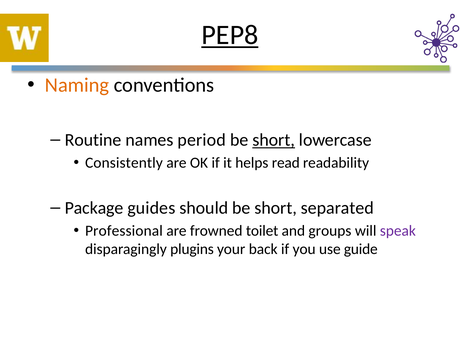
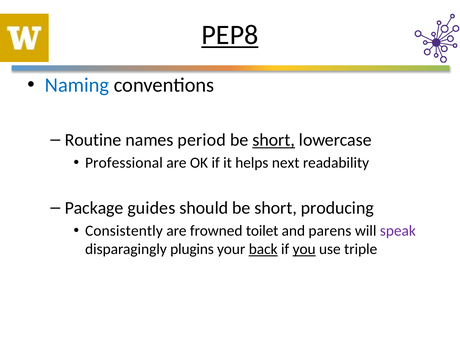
Naming colour: orange -> blue
Consistently: Consistently -> Professional
read: read -> next
separated: separated -> producing
Professional: Professional -> Consistently
groups: groups -> parens
back underline: none -> present
you underline: none -> present
guide: guide -> triple
